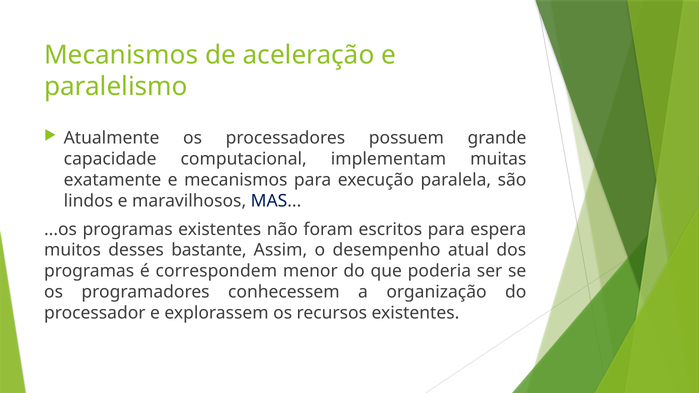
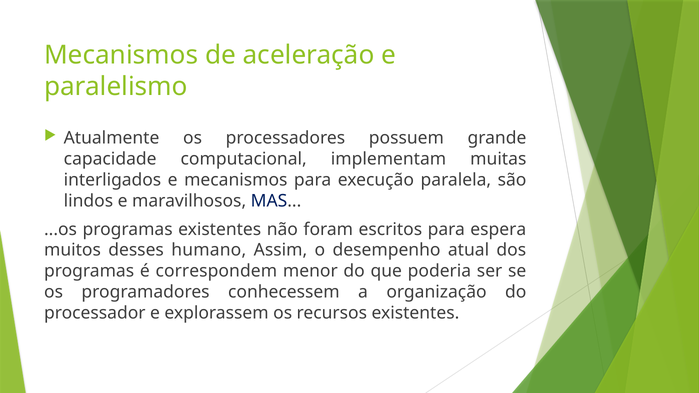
exatamente: exatamente -> interligados
bastante: bastante -> humano
